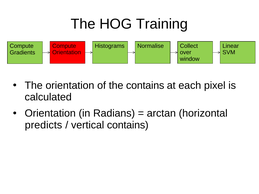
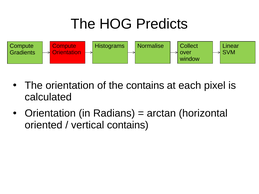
Training: Training -> Predicts
predicts: predicts -> oriented
